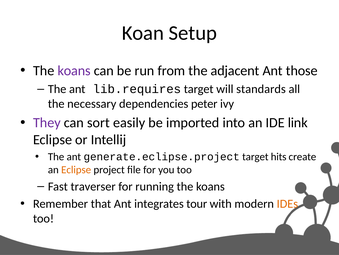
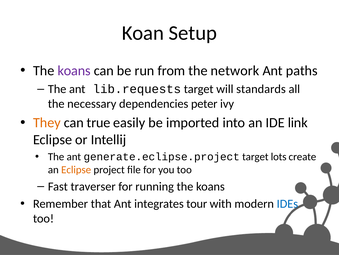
adjacent: adjacent -> network
those: those -> paths
lib.requires: lib.requires -> lib.requests
They colour: purple -> orange
sort: sort -> true
hits: hits -> lots
IDEs colour: orange -> blue
